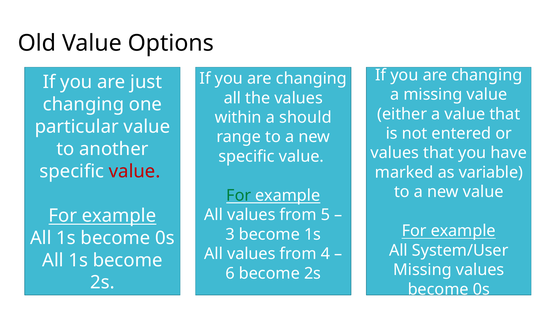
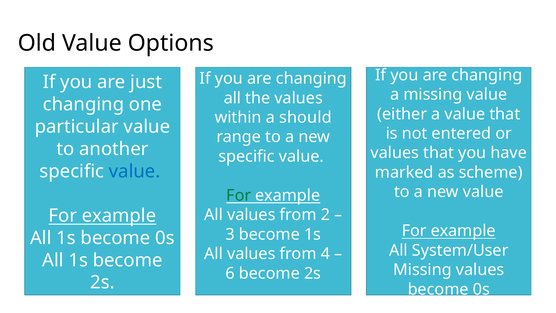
value at (135, 171) colour: red -> blue
variable: variable -> scheme
5: 5 -> 2
